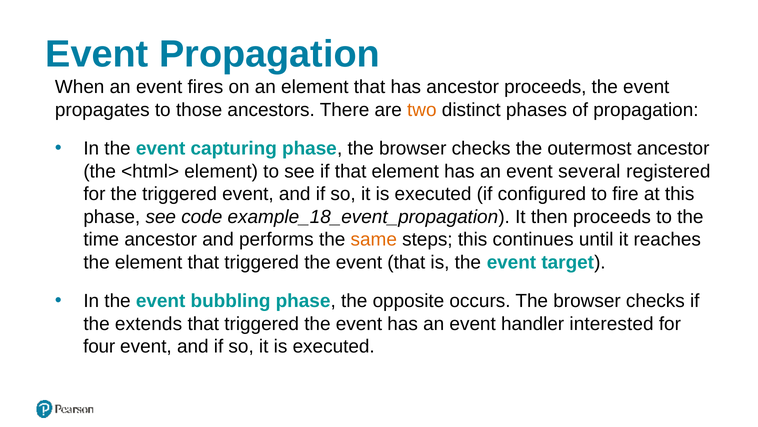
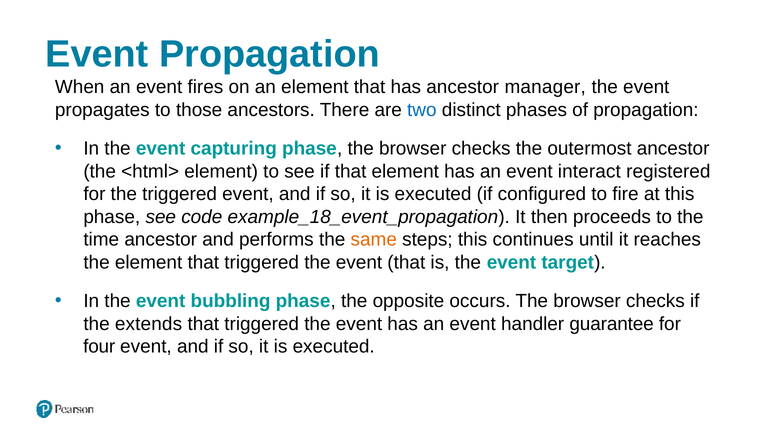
ancestor proceeds: proceeds -> manager
two colour: orange -> blue
several: several -> interact
interested: interested -> guarantee
